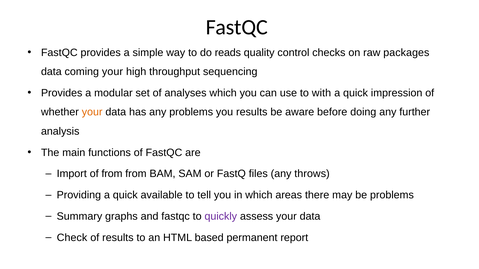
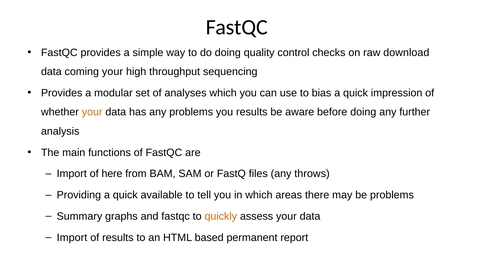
do reads: reads -> doing
packages: packages -> download
with: with -> bias
of from: from -> here
quickly colour: purple -> orange
Check at (72, 238): Check -> Import
